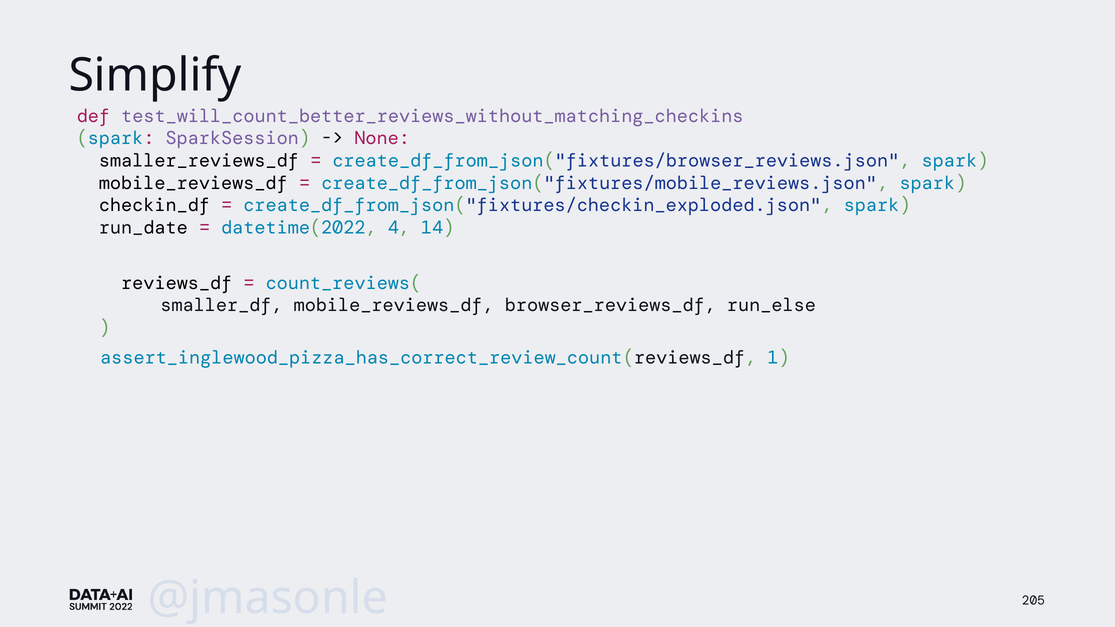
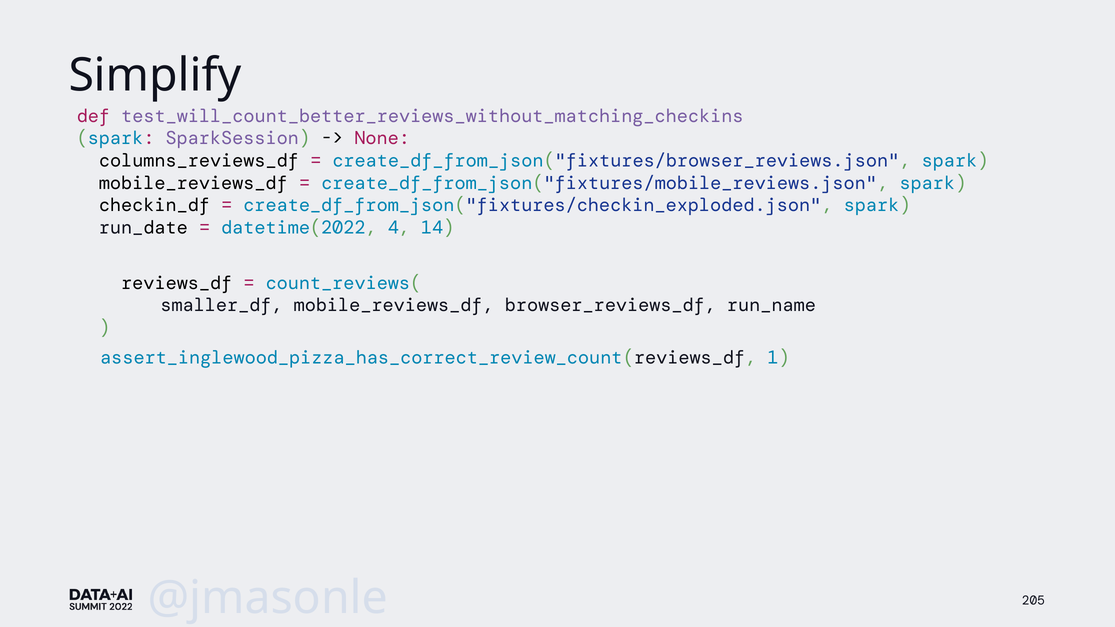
smaller_reviews_df: smaller_reviews_df -> columns_reviews_df
run_else: run_else -> run_name
